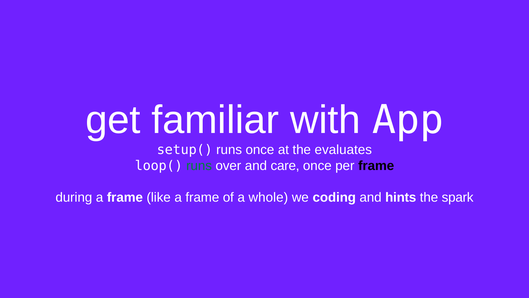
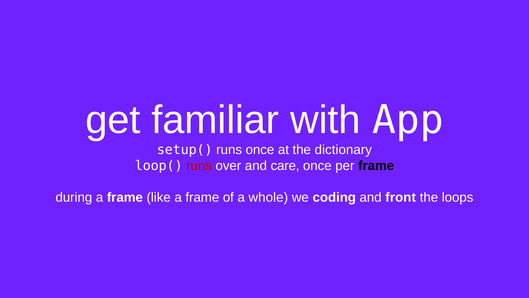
evaluates: evaluates -> dictionary
runs at (199, 166) colour: green -> red
hints: hints -> front
spark: spark -> loops
